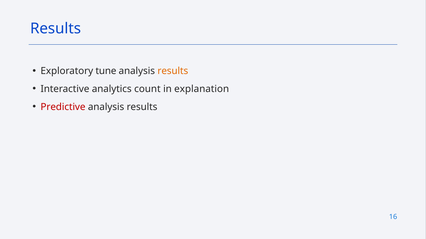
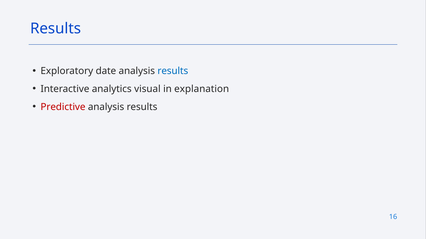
tune: tune -> date
results at (173, 71) colour: orange -> blue
count: count -> visual
